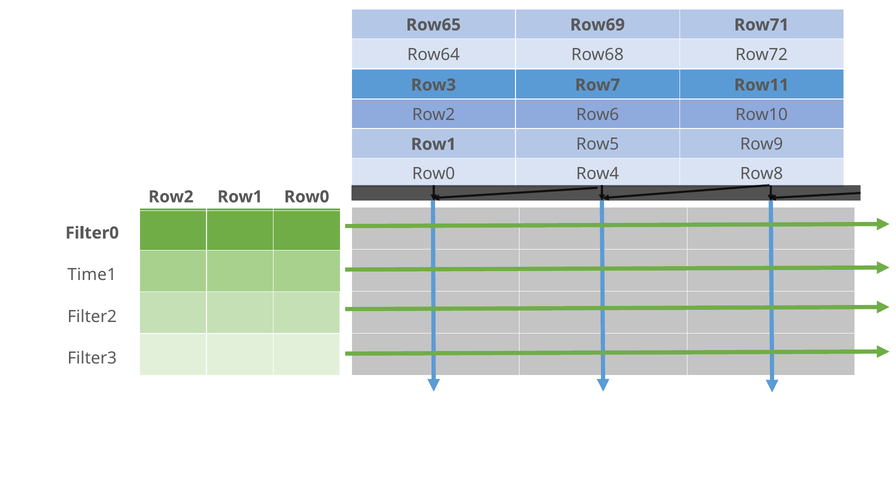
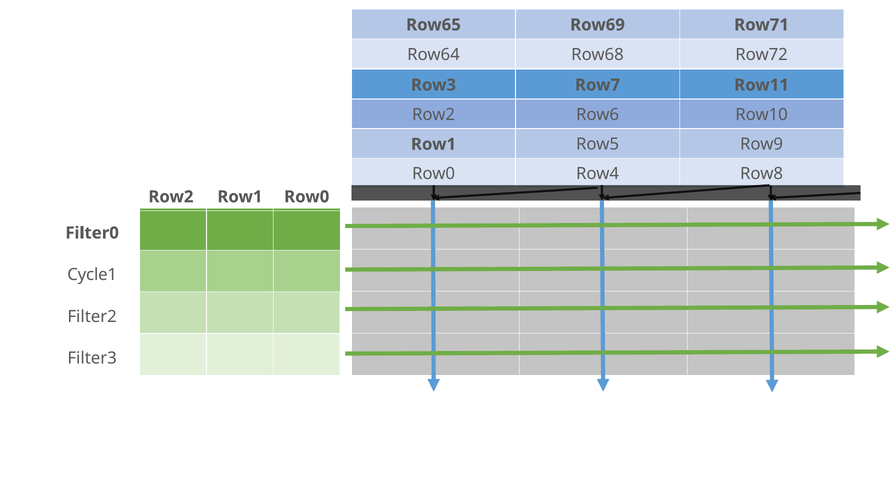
Time1: Time1 -> Cycle1
